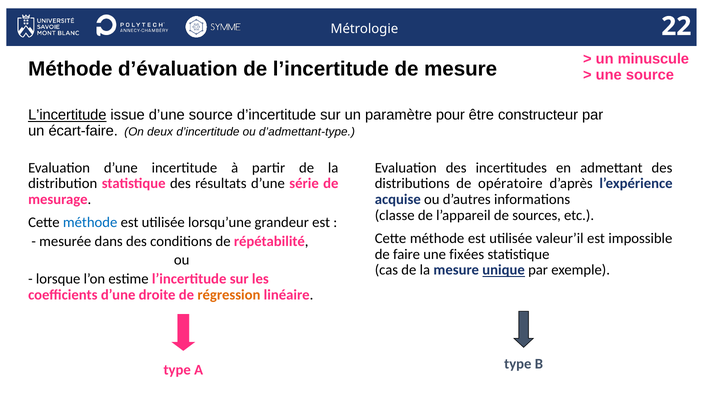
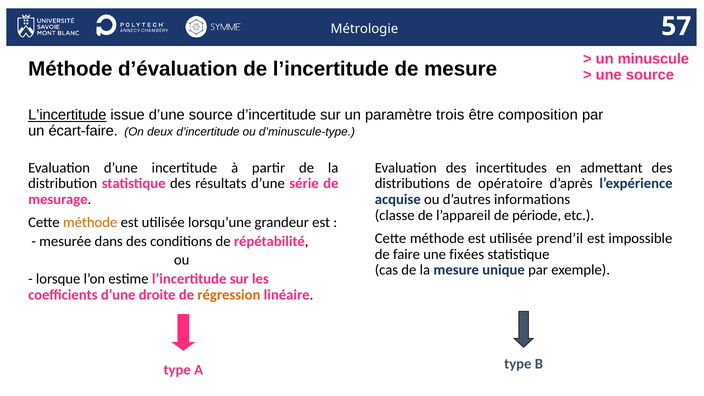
22: 22 -> 57
pour: pour -> trois
constructeur: constructeur -> composition
d’admettant-type: d’admettant-type -> d’minuscule-type
sources: sources -> période
méthode at (90, 223) colour: blue -> orange
valeur’il: valeur’il -> prend’il
unique underline: present -> none
